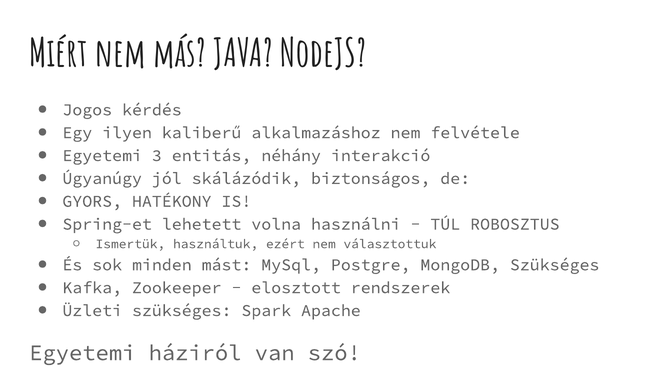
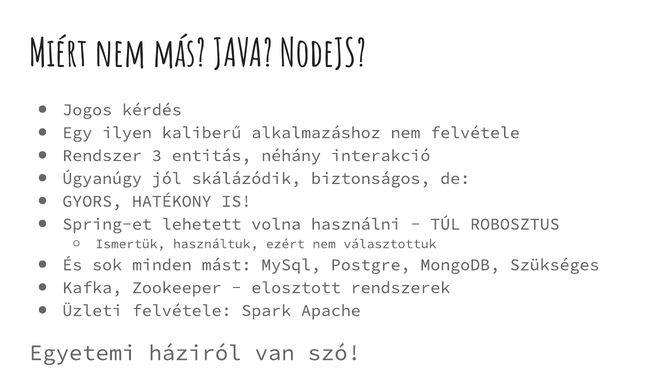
Egyetemi at (102, 156): Egyetemi -> Rendszer
Üzleti szükséges: szükséges -> felvétele
